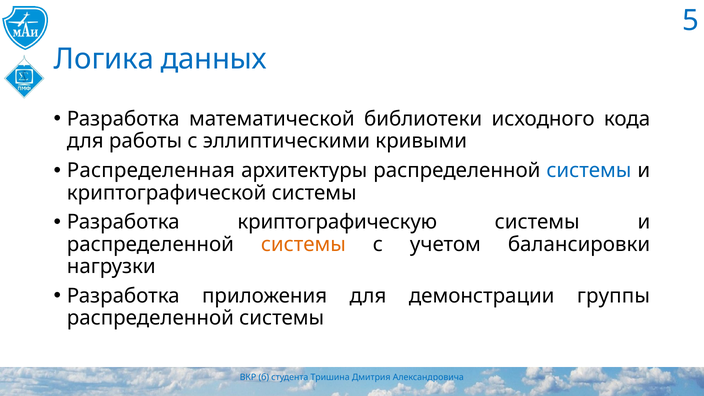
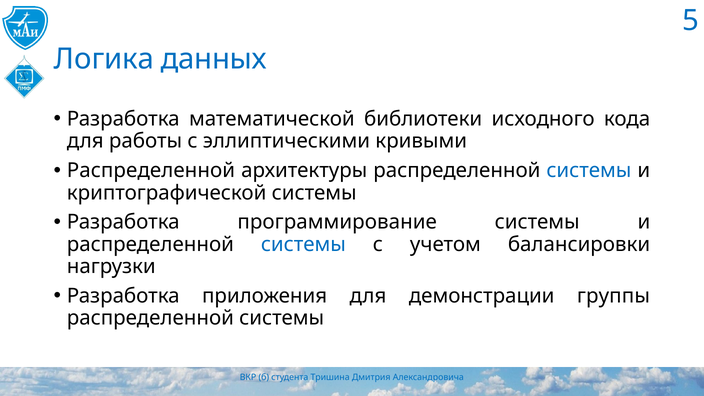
Распределенная at (151, 171): Распределенная -> Распределенной
криптографическую: криптографическую -> программирование
системы at (303, 244) colour: orange -> blue
